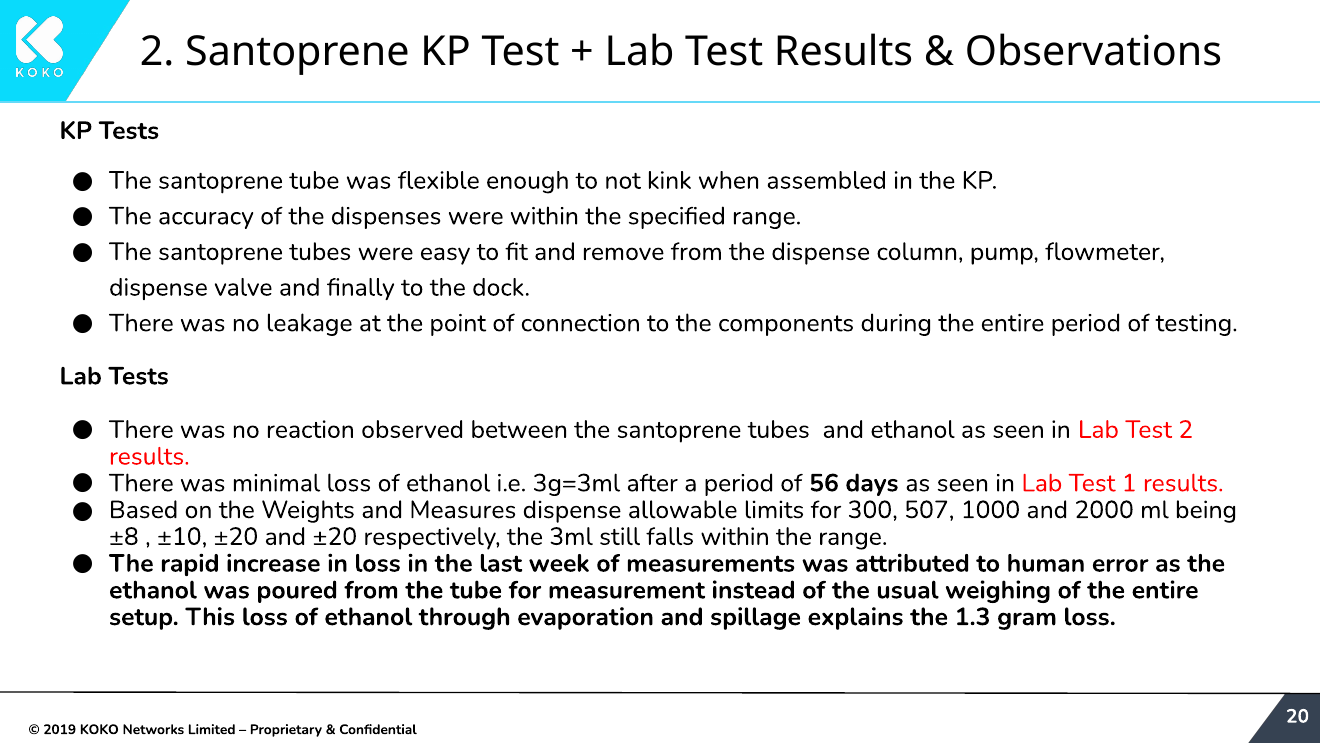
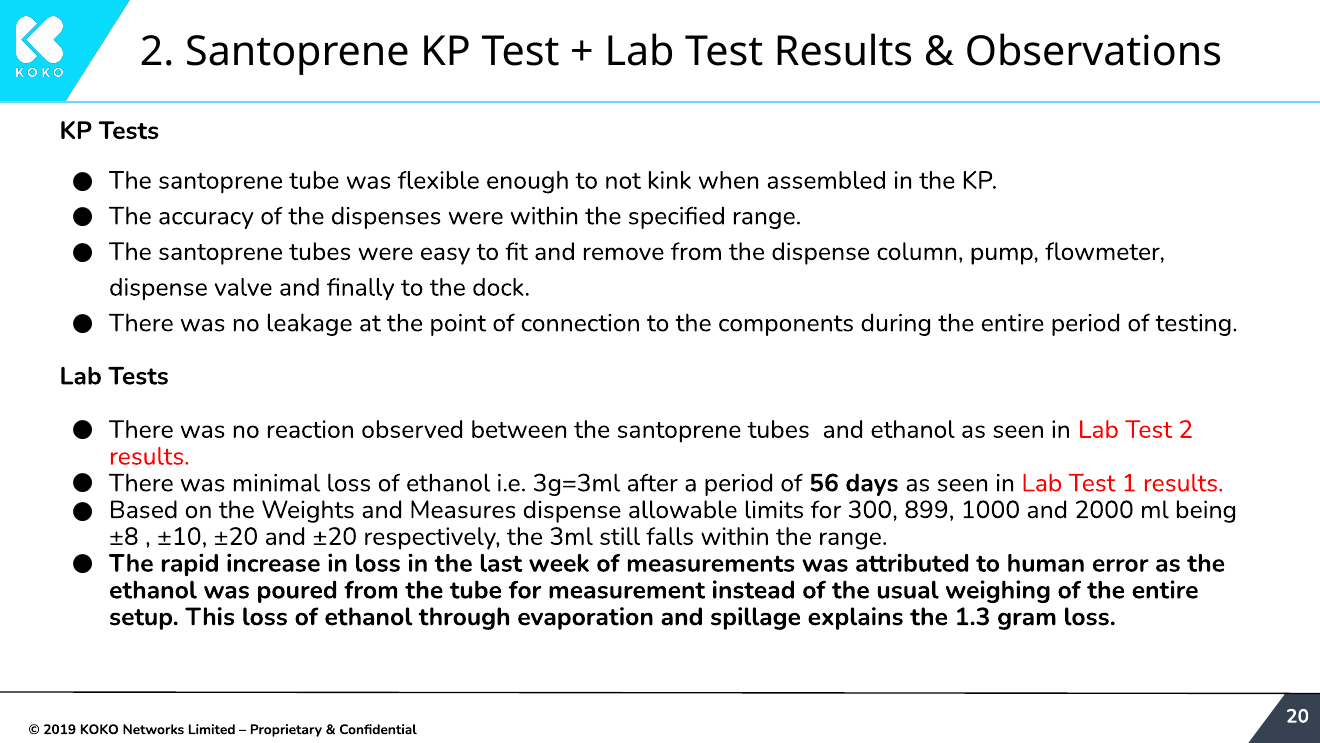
507: 507 -> 899
